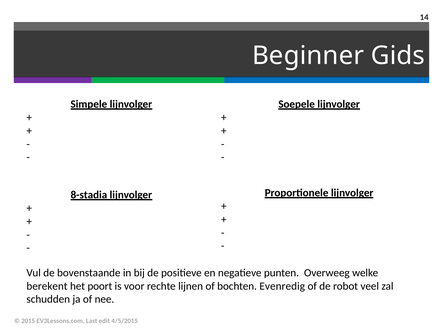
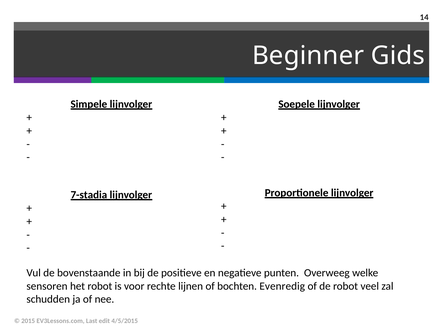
8-stadia: 8-stadia -> 7-stadia
berekent: berekent -> sensoren
het poort: poort -> robot
